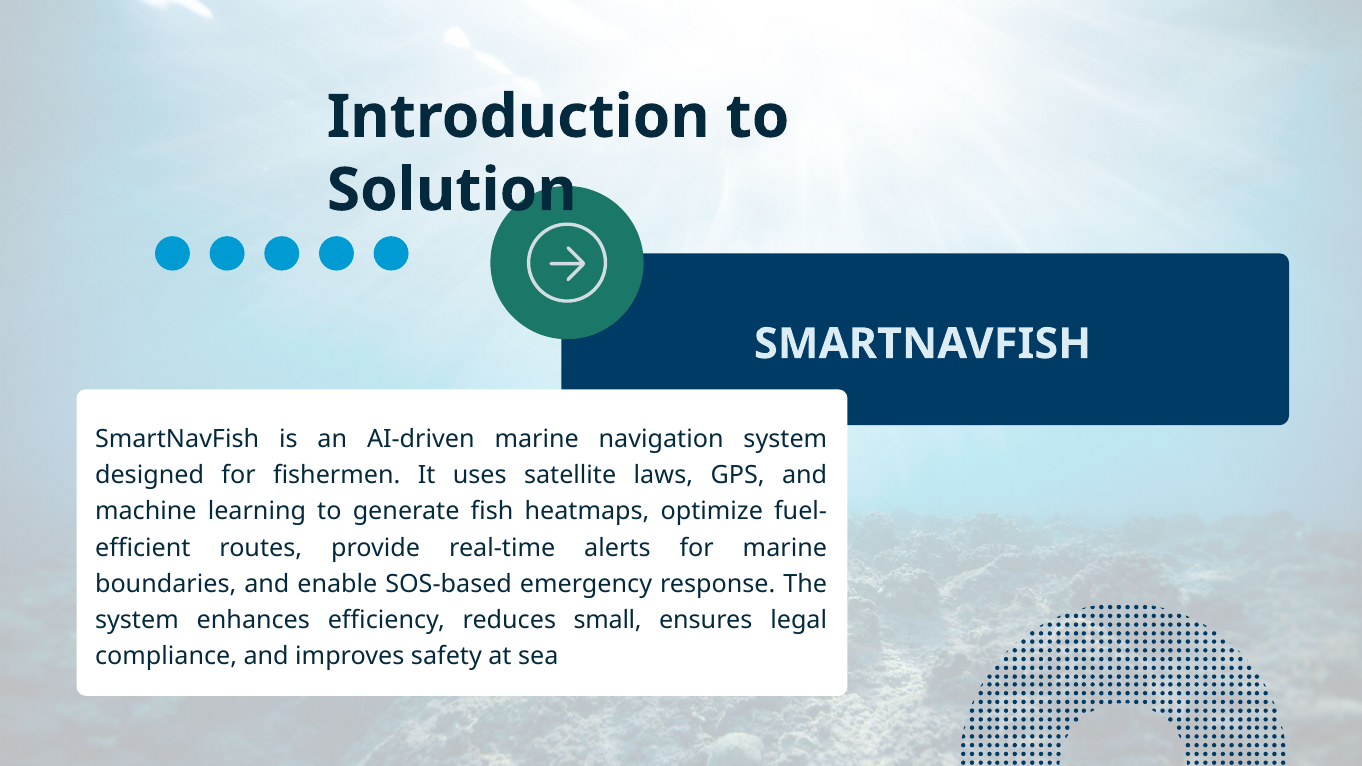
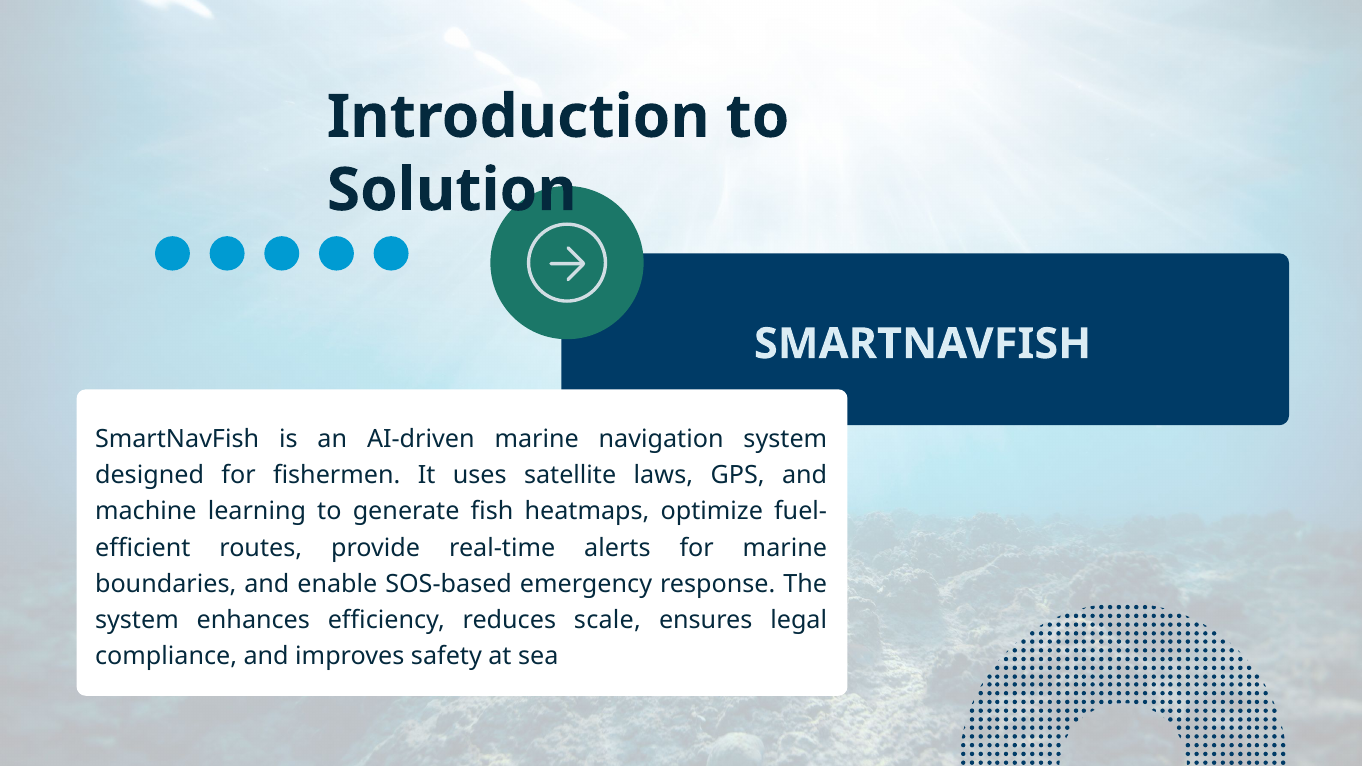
small: small -> scale
